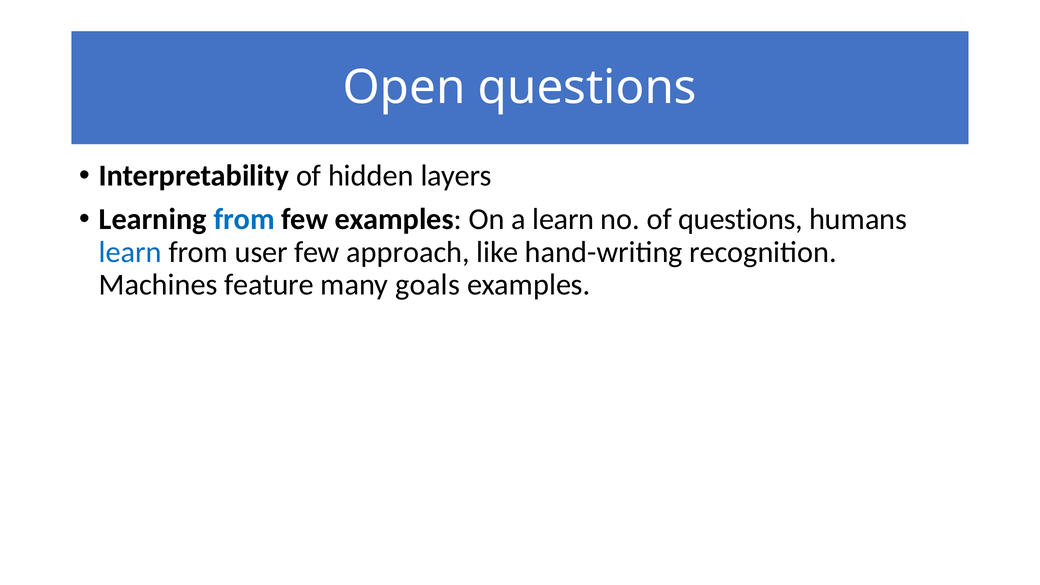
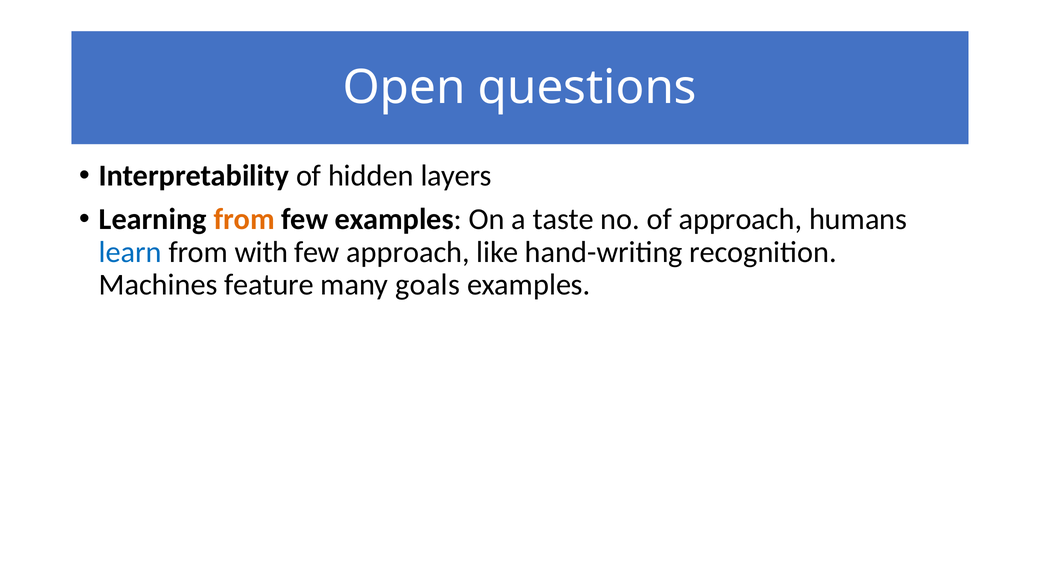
from at (244, 219) colour: blue -> orange
a learn: learn -> taste
of questions: questions -> approach
user: user -> with
